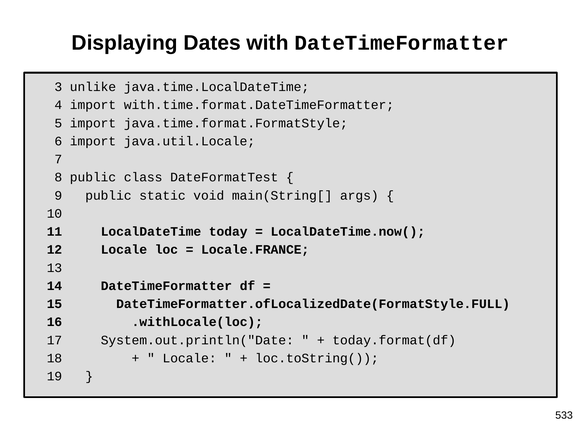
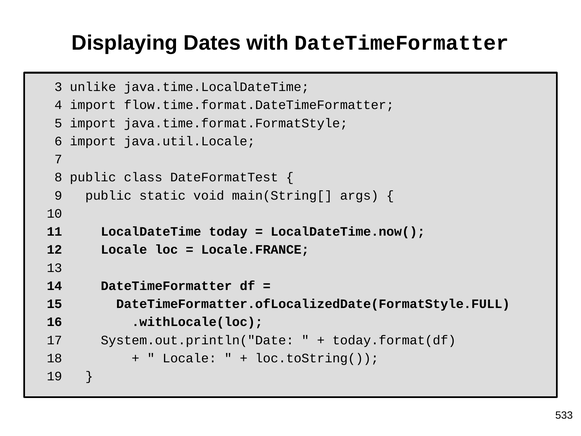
with.time.format.DateTimeFormatter: with.time.format.DateTimeFormatter -> flow.time.format.DateTimeFormatter
